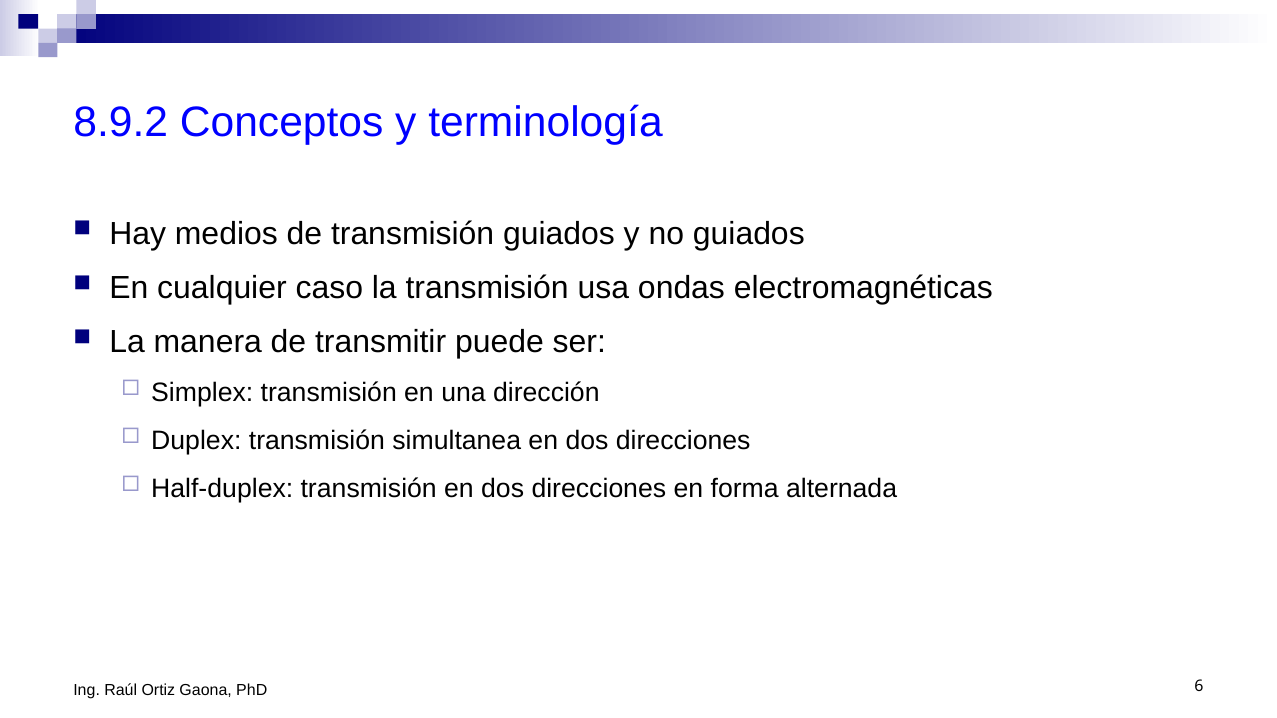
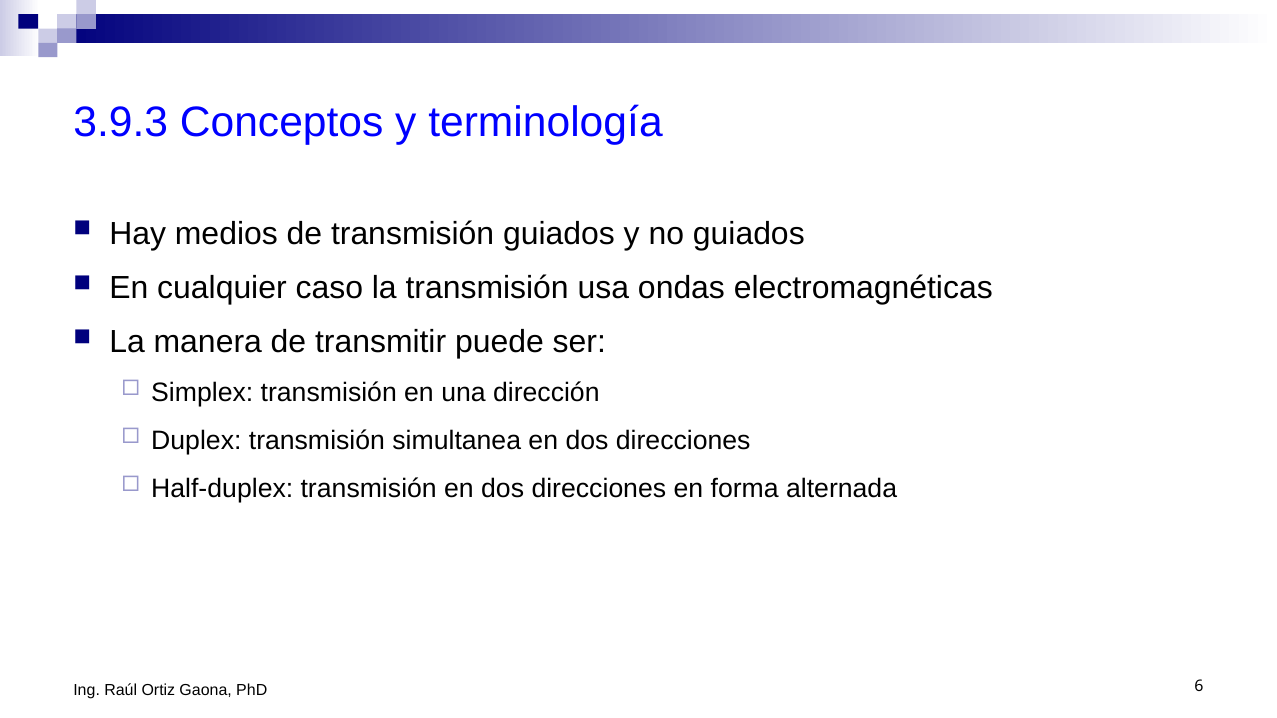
8.9.2: 8.9.2 -> 3.9.3
